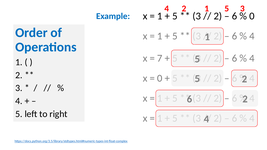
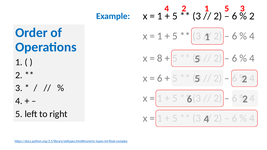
0 at (252, 16): 0 -> 2
7: 7 -> 8
0 at (160, 78): 0 -> 6
